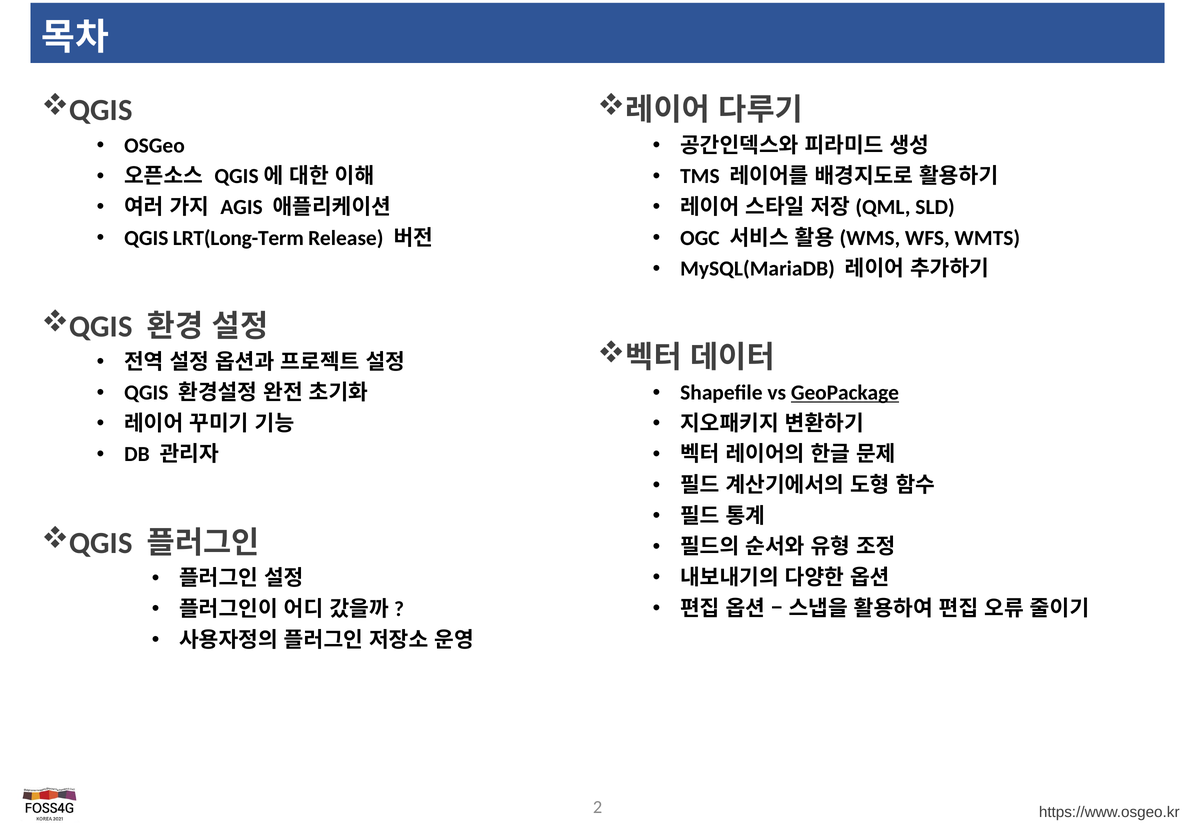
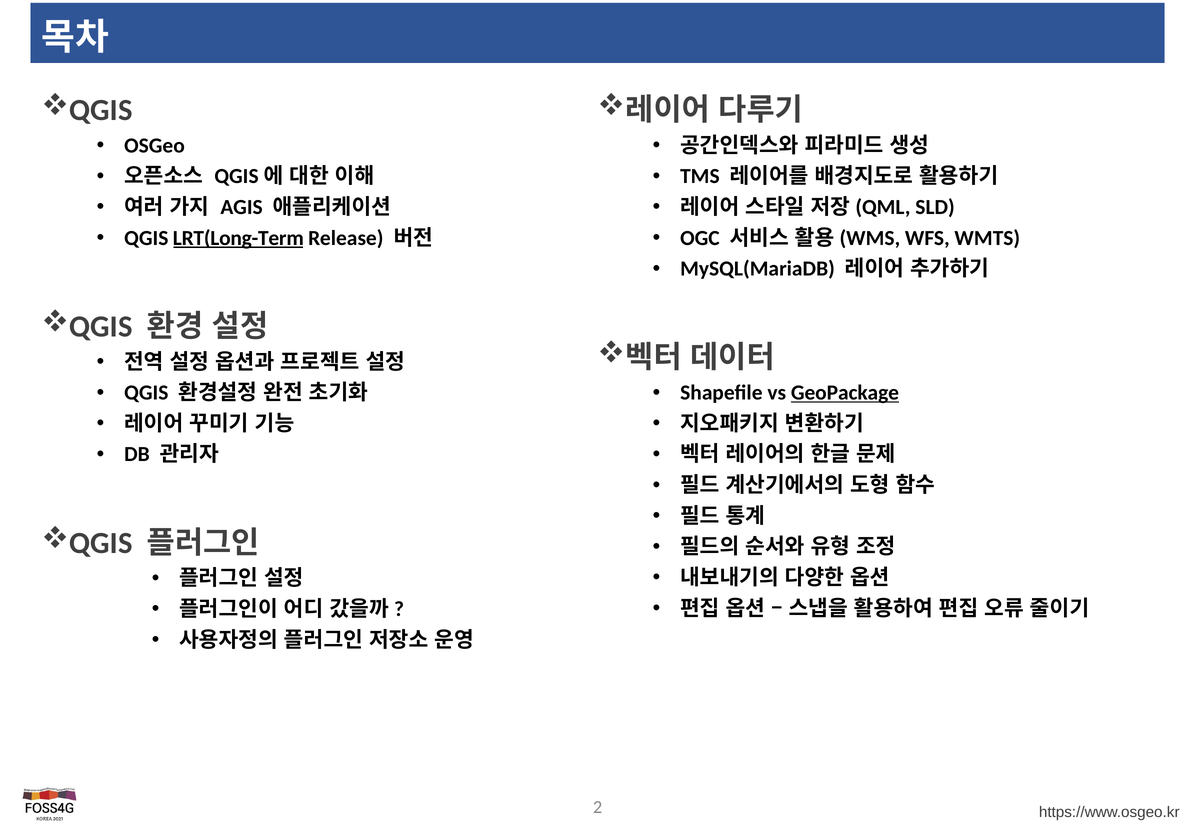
LRT(Long-Term underline: none -> present
